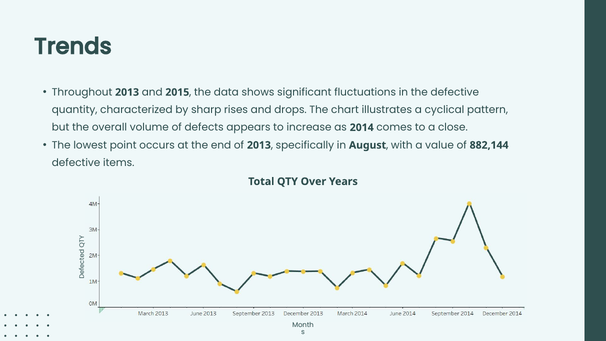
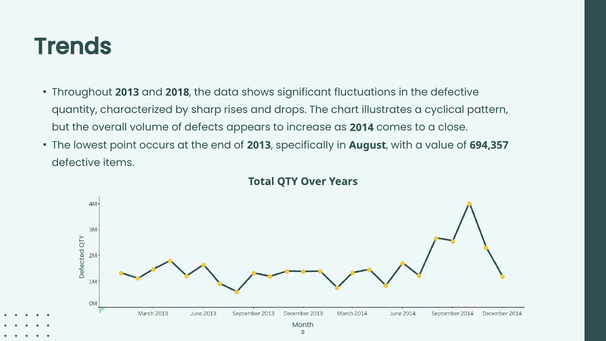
2015: 2015 -> 2018
882,144: 882,144 -> 694,357
